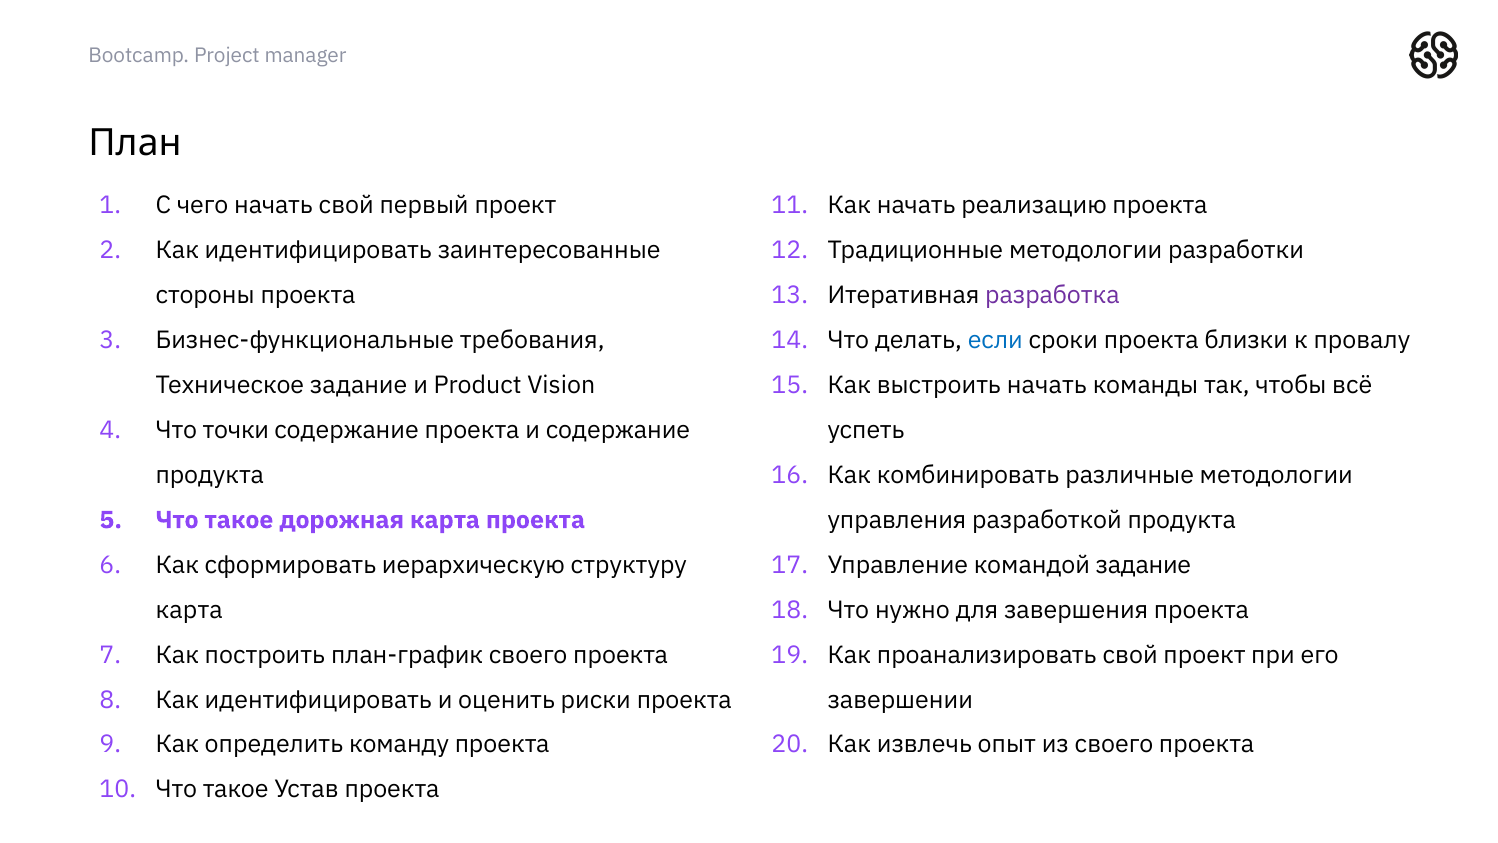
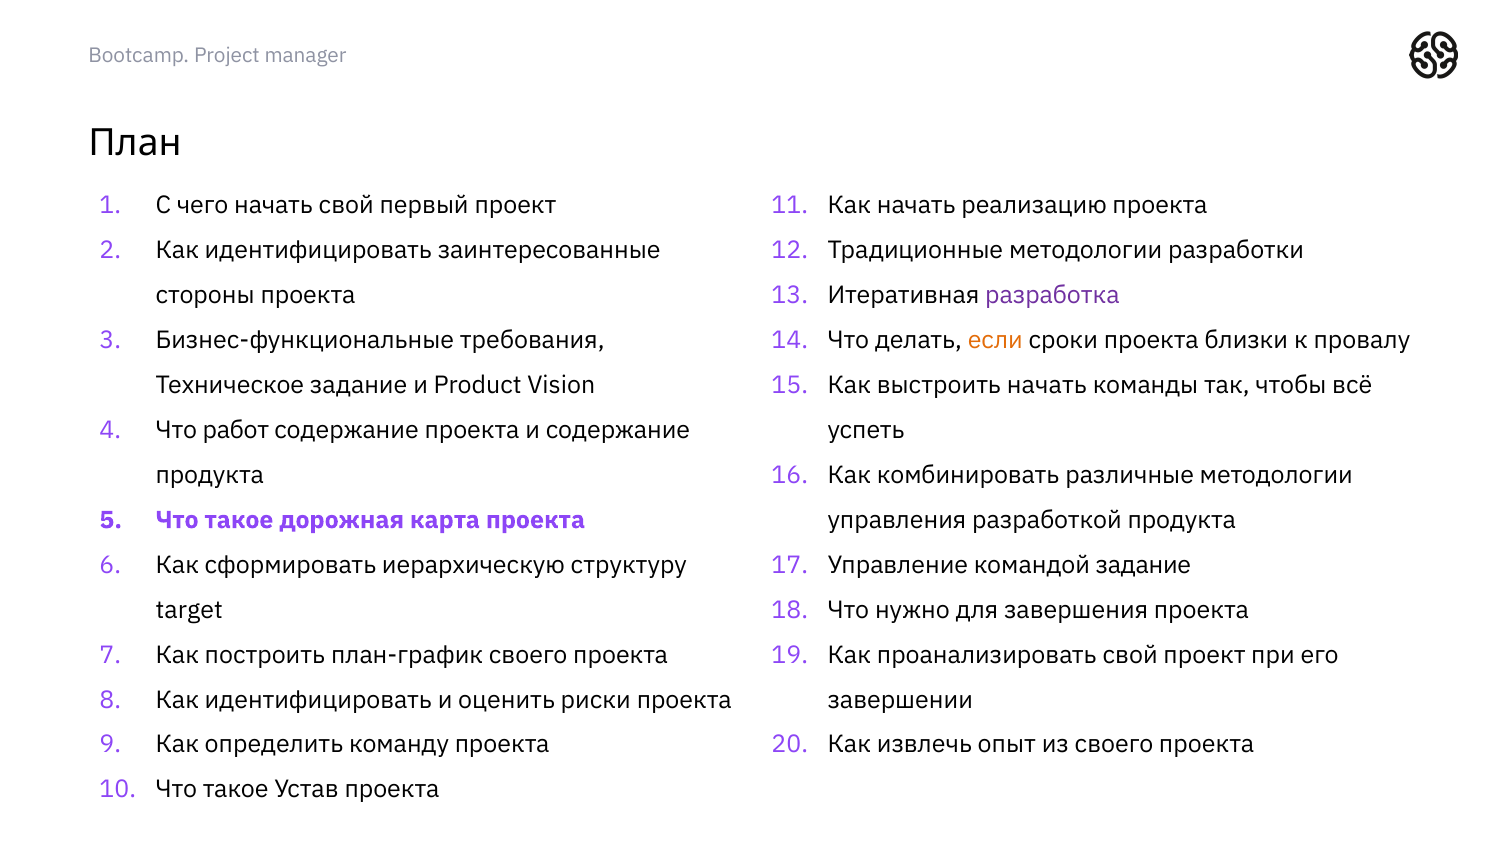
если colour: blue -> orange
точки: точки -> работ
карта at (189, 610): карта -> target
